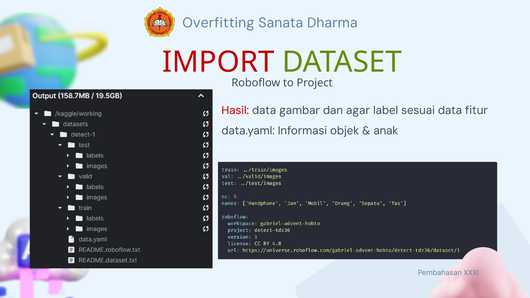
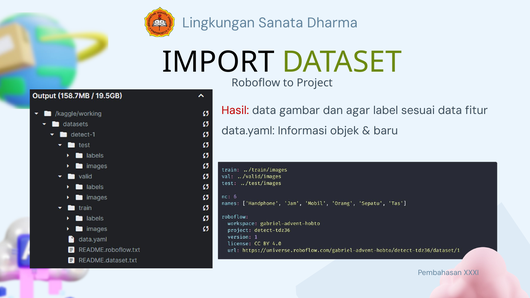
Overfitting: Overfitting -> Lingkungan
IMPORT colour: red -> black
anak: anak -> baru
